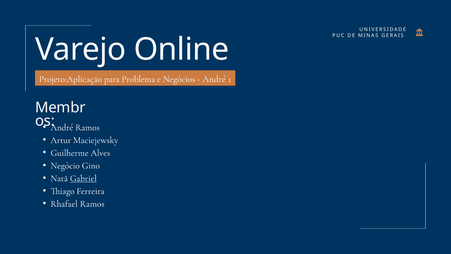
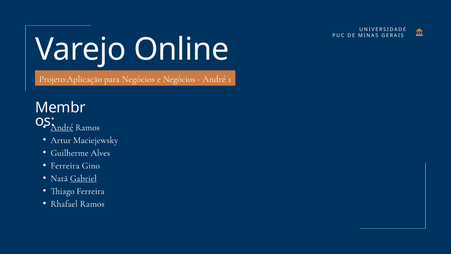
para Problema: Problema -> Negócios
André at (62, 127) underline: none -> present
Negócio at (65, 165): Negócio -> Ferreira
